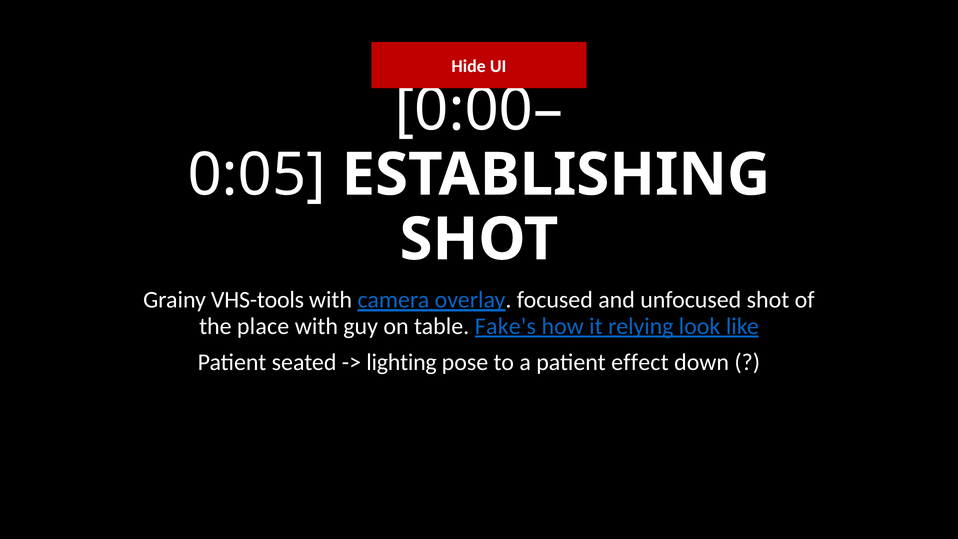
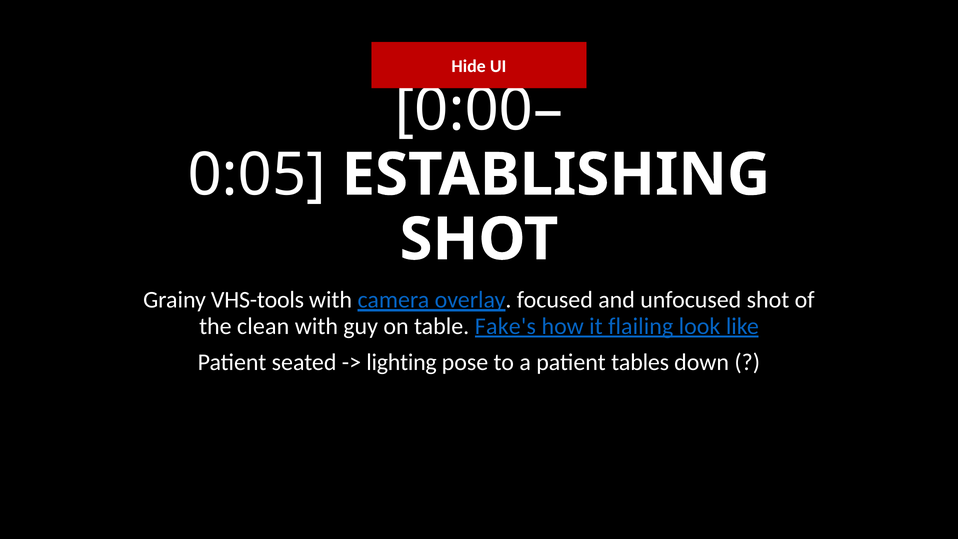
place: place -> clean
relying: relying -> flailing
effect: effect -> tables
